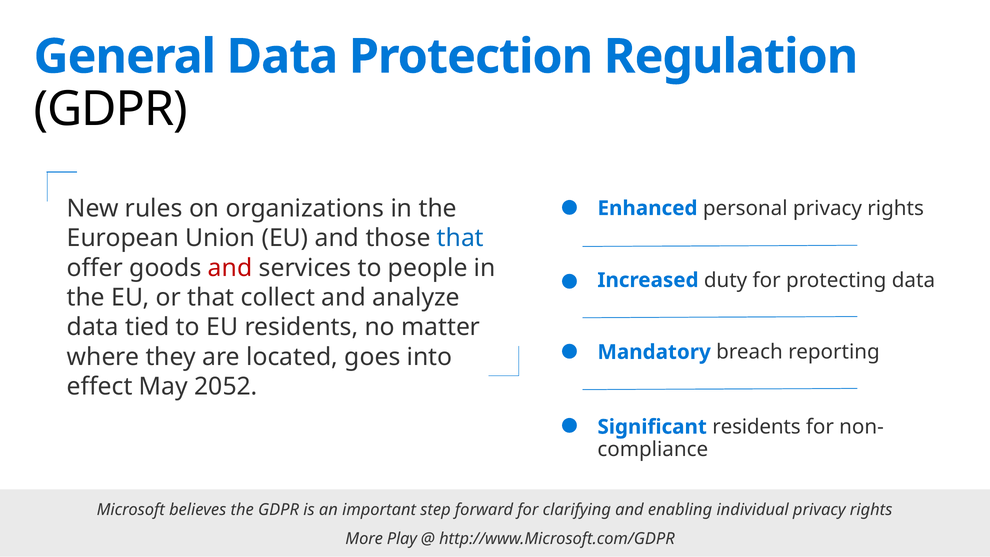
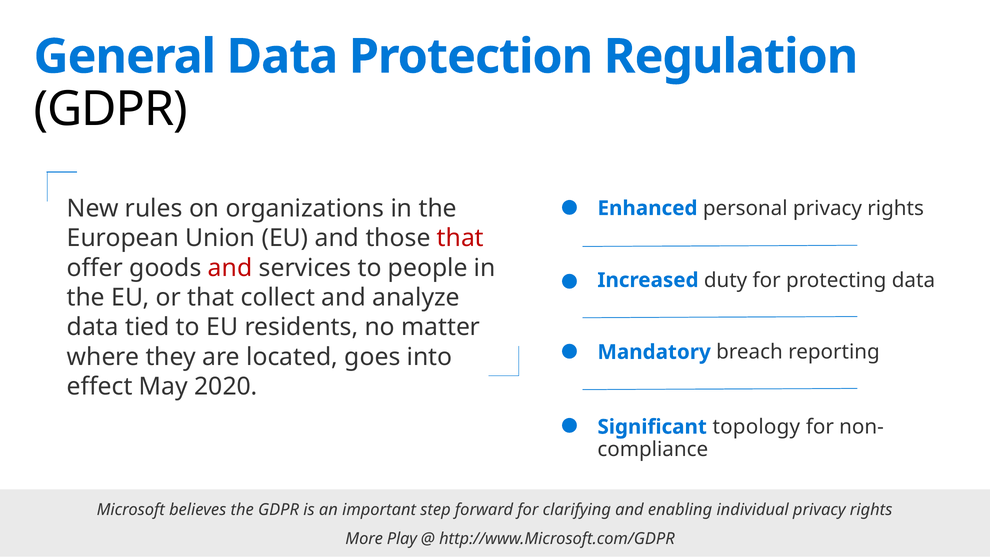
that at (460, 238) colour: blue -> red
2052: 2052 -> 2020
Significant residents: residents -> topology
